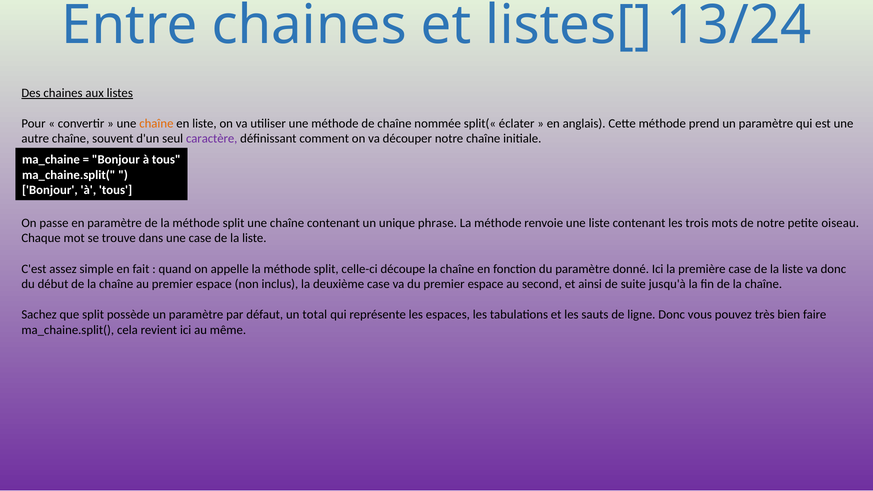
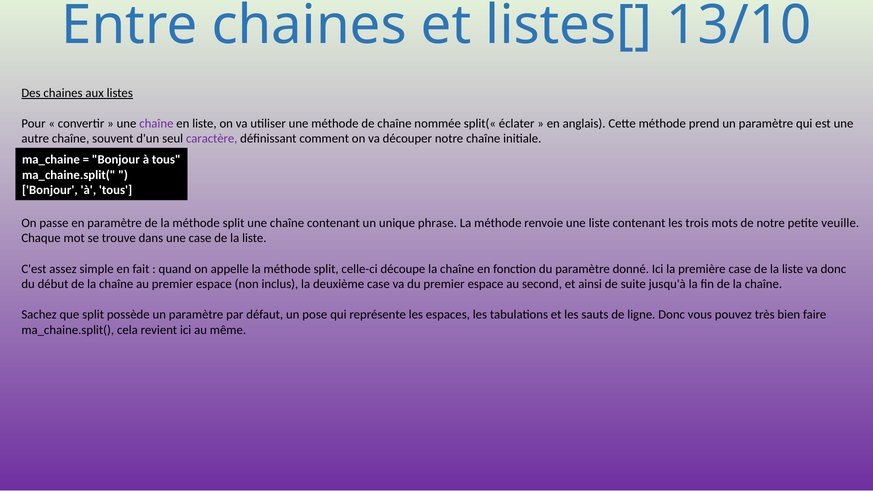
13/24: 13/24 -> 13/10
chaîne at (156, 123) colour: orange -> purple
oiseau: oiseau -> veuille
total: total -> pose
